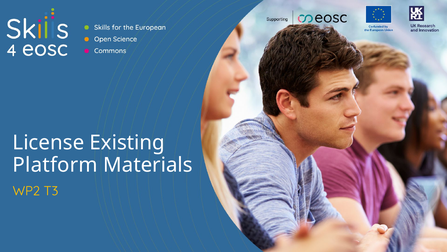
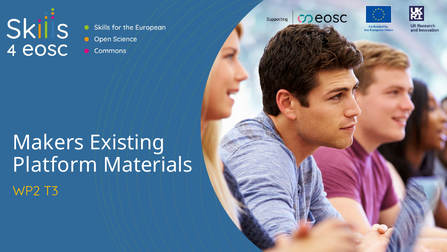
License: License -> Makers
